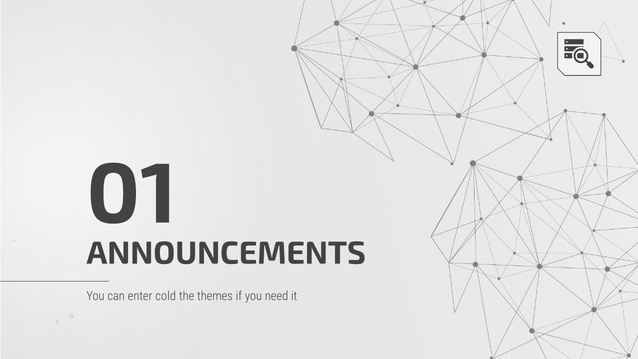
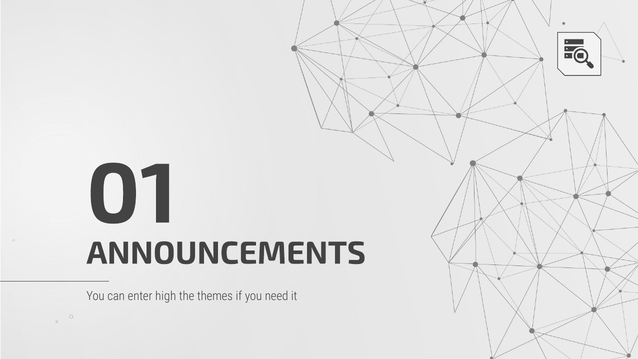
cold: cold -> high
